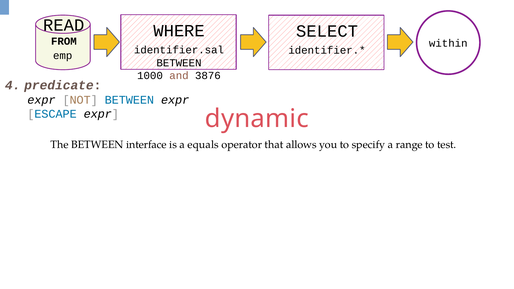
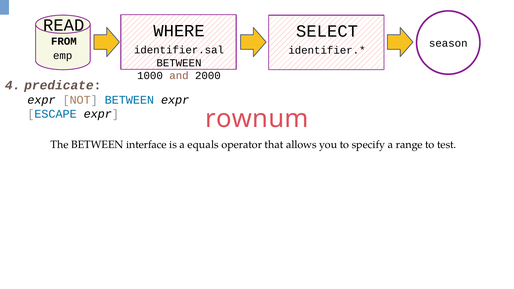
within: within -> season
3876: 3876 -> 2000
dynamic: dynamic -> rownum
